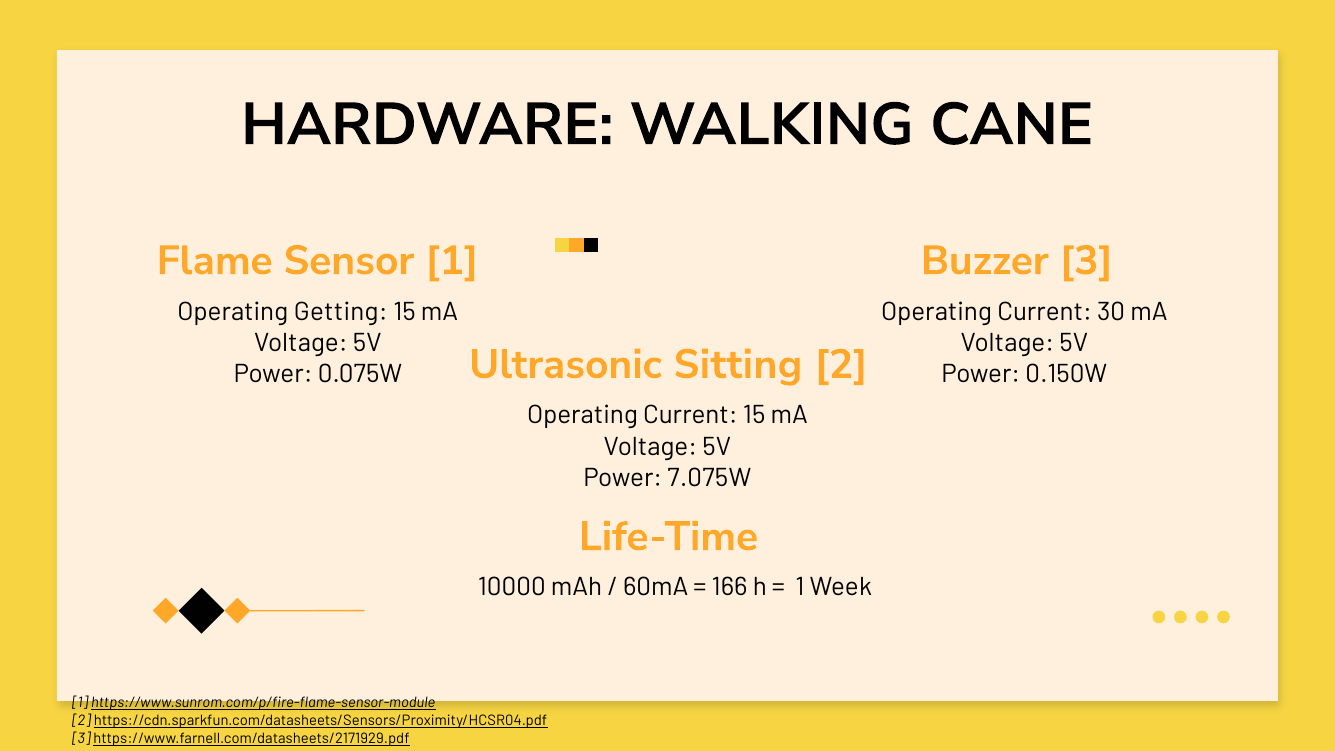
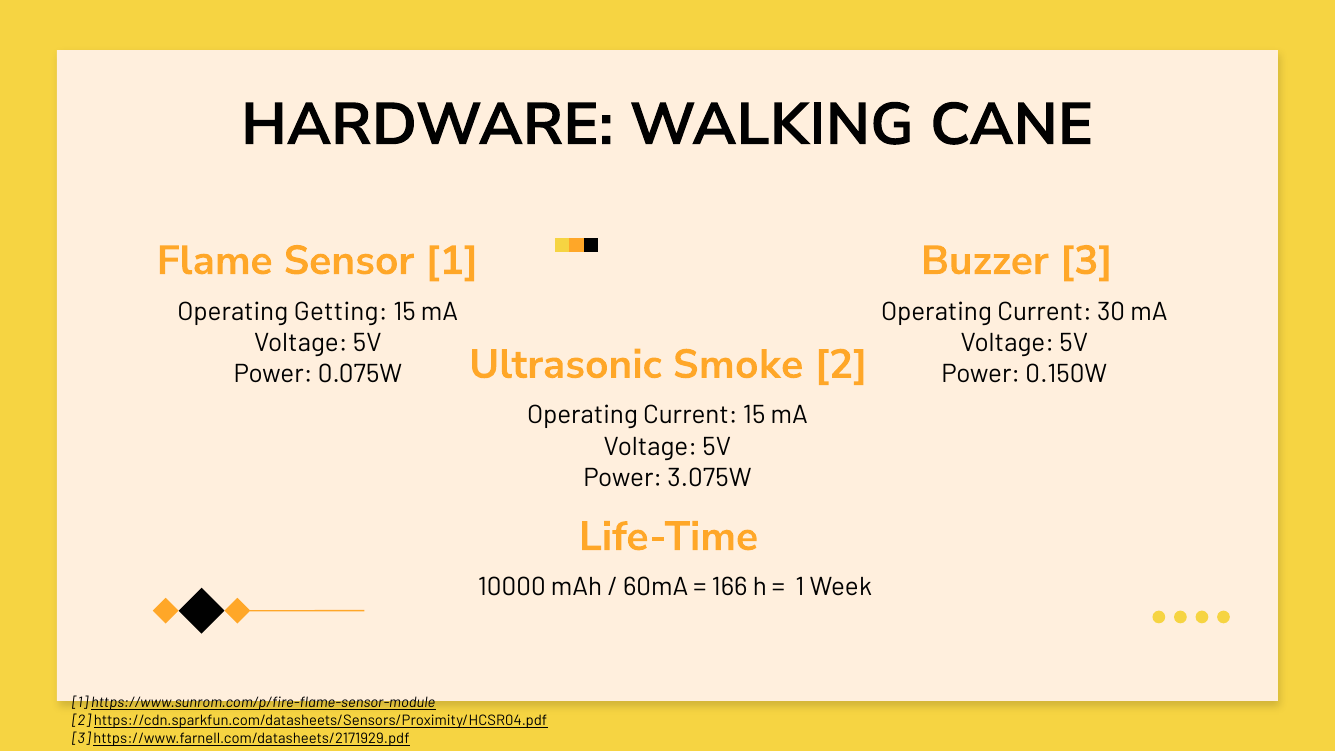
Sitting: Sitting -> Smoke
7.075W: 7.075W -> 3.075W
